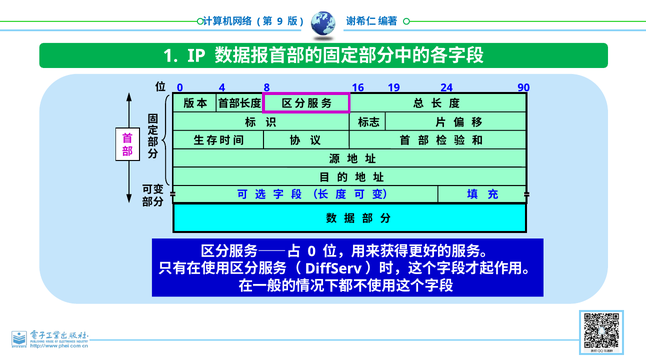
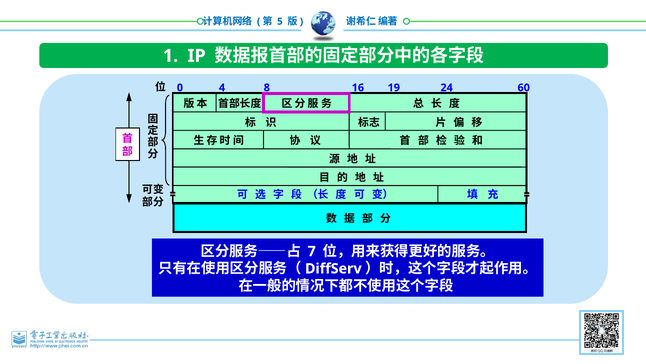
9: 9 -> 5
90: 90 -> 60
0 at (312, 251): 0 -> 7
